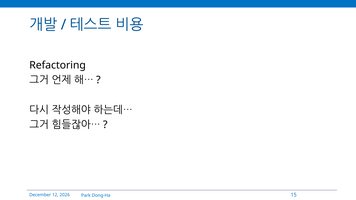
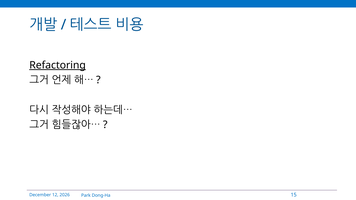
Refactoring underline: none -> present
